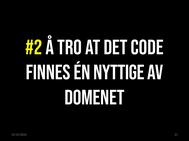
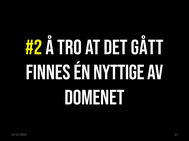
CODE: CODE -> GÅTT
